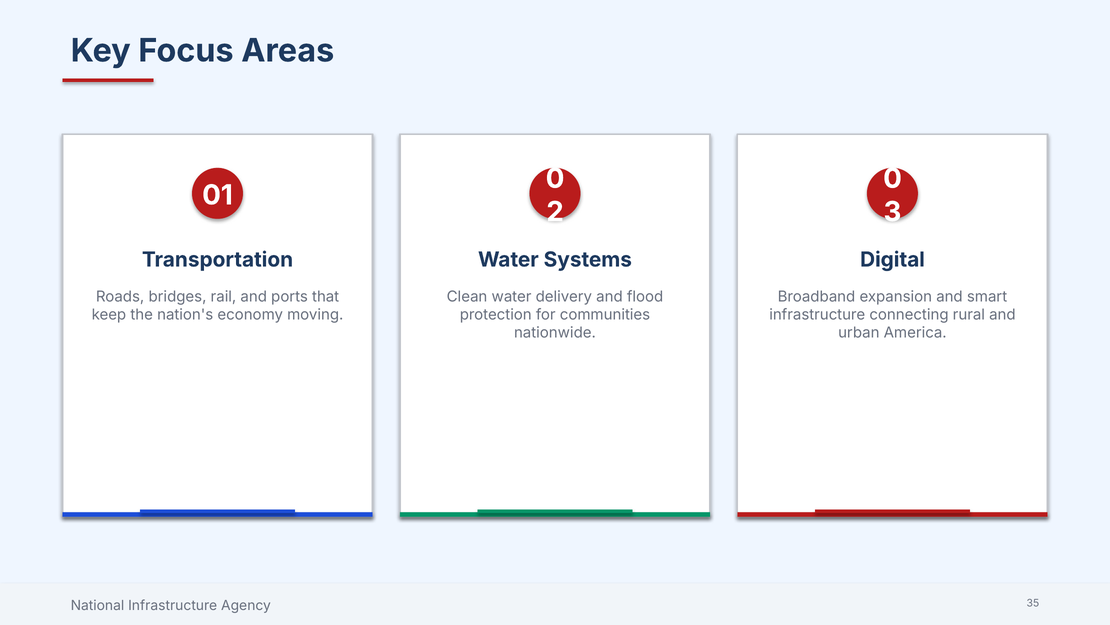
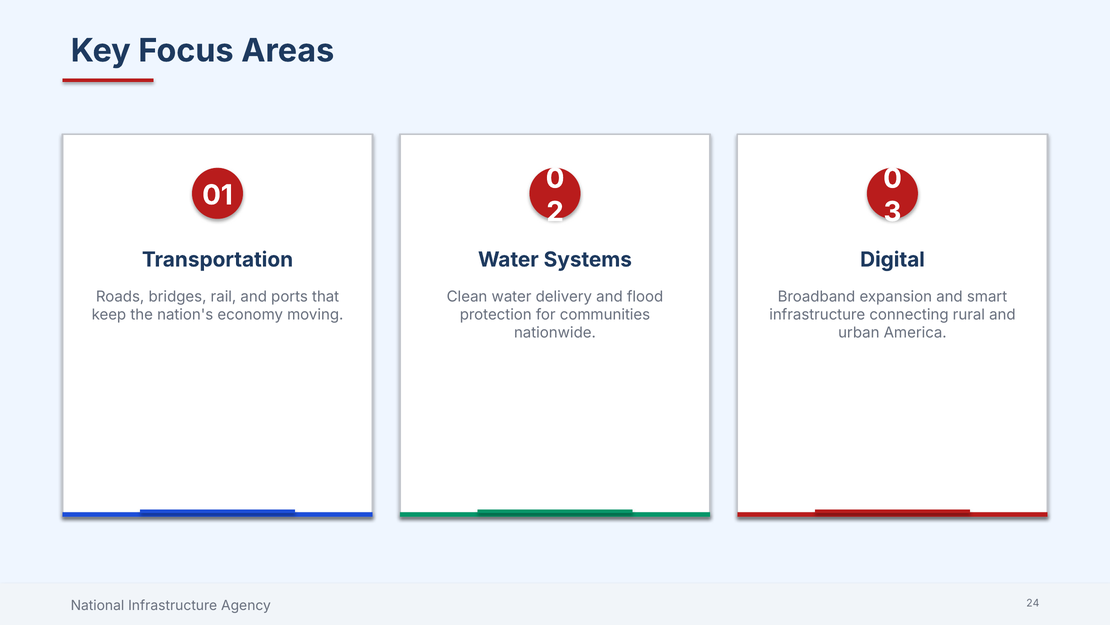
35: 35 -> 24
